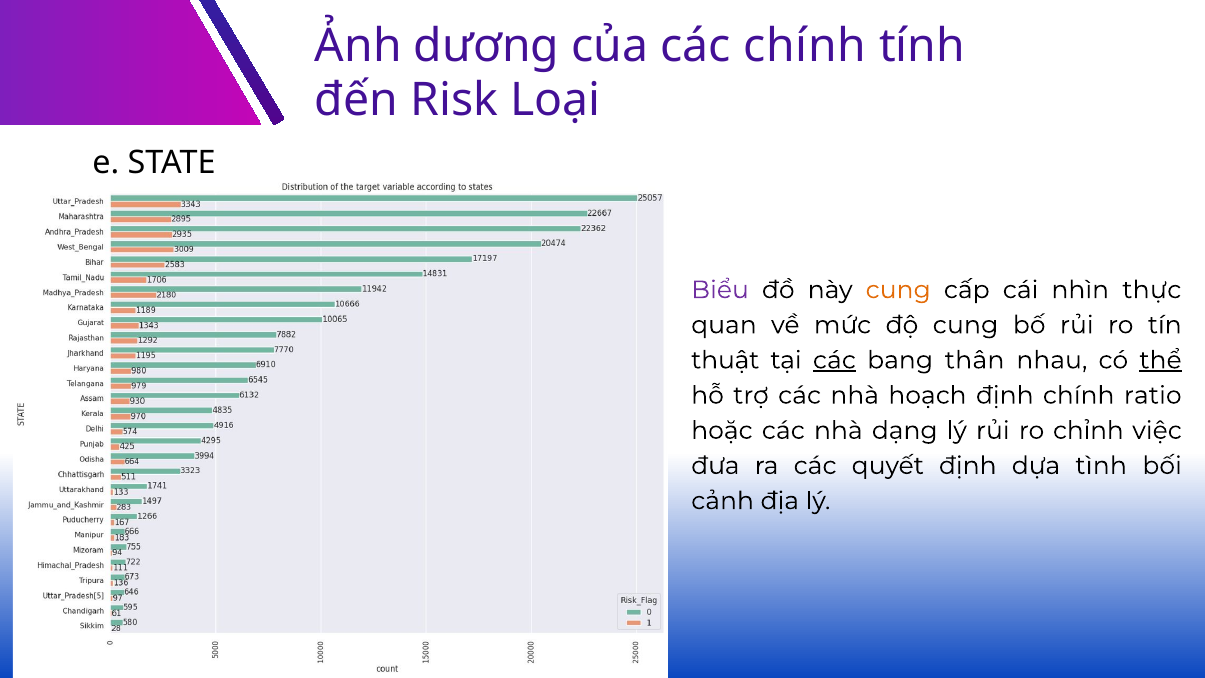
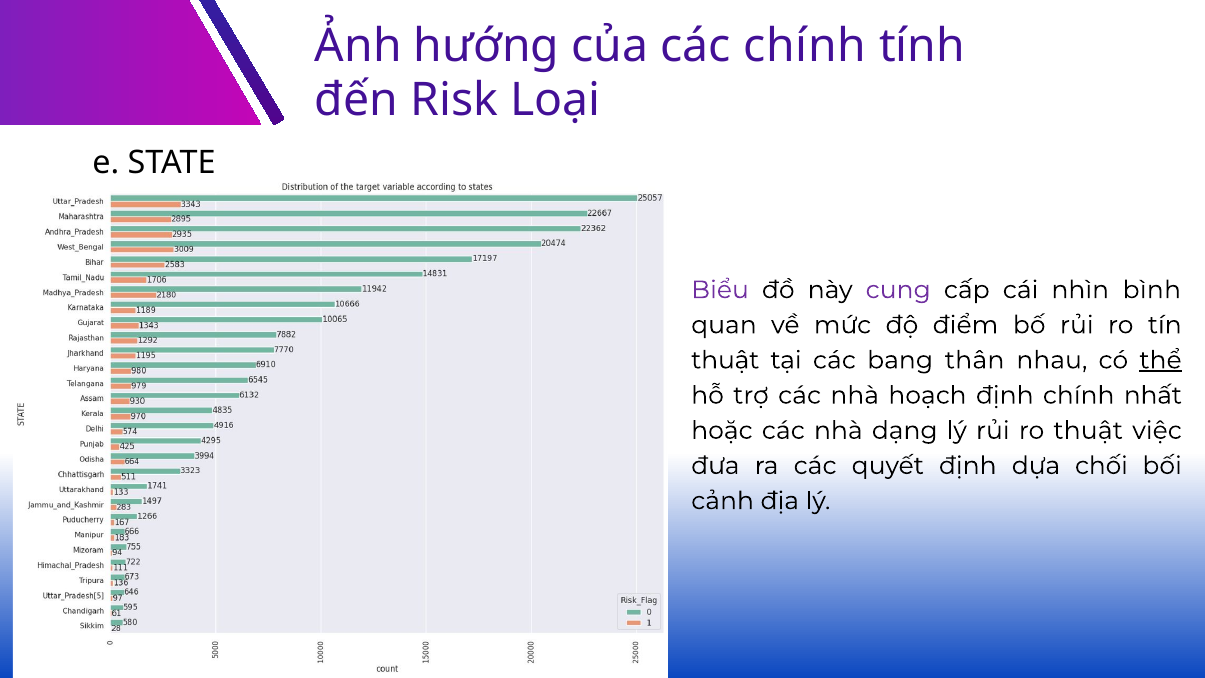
dương: dương -> hướng
cung at (898, 290) colour: orange -> purple
thực: thực -> bình
độ cung: cung -> điểm
các at (834, 360) underline: present -> none
ratio: ratio -> nhất
ro chỉnh: chỉnh -> thuật
tình: tình -> chối
